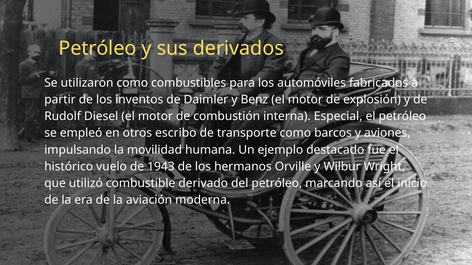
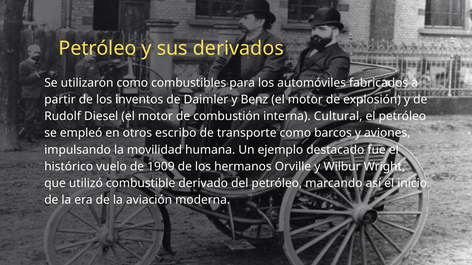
Especial: Especial -> Cultural
1943: 1943 -> 1909
